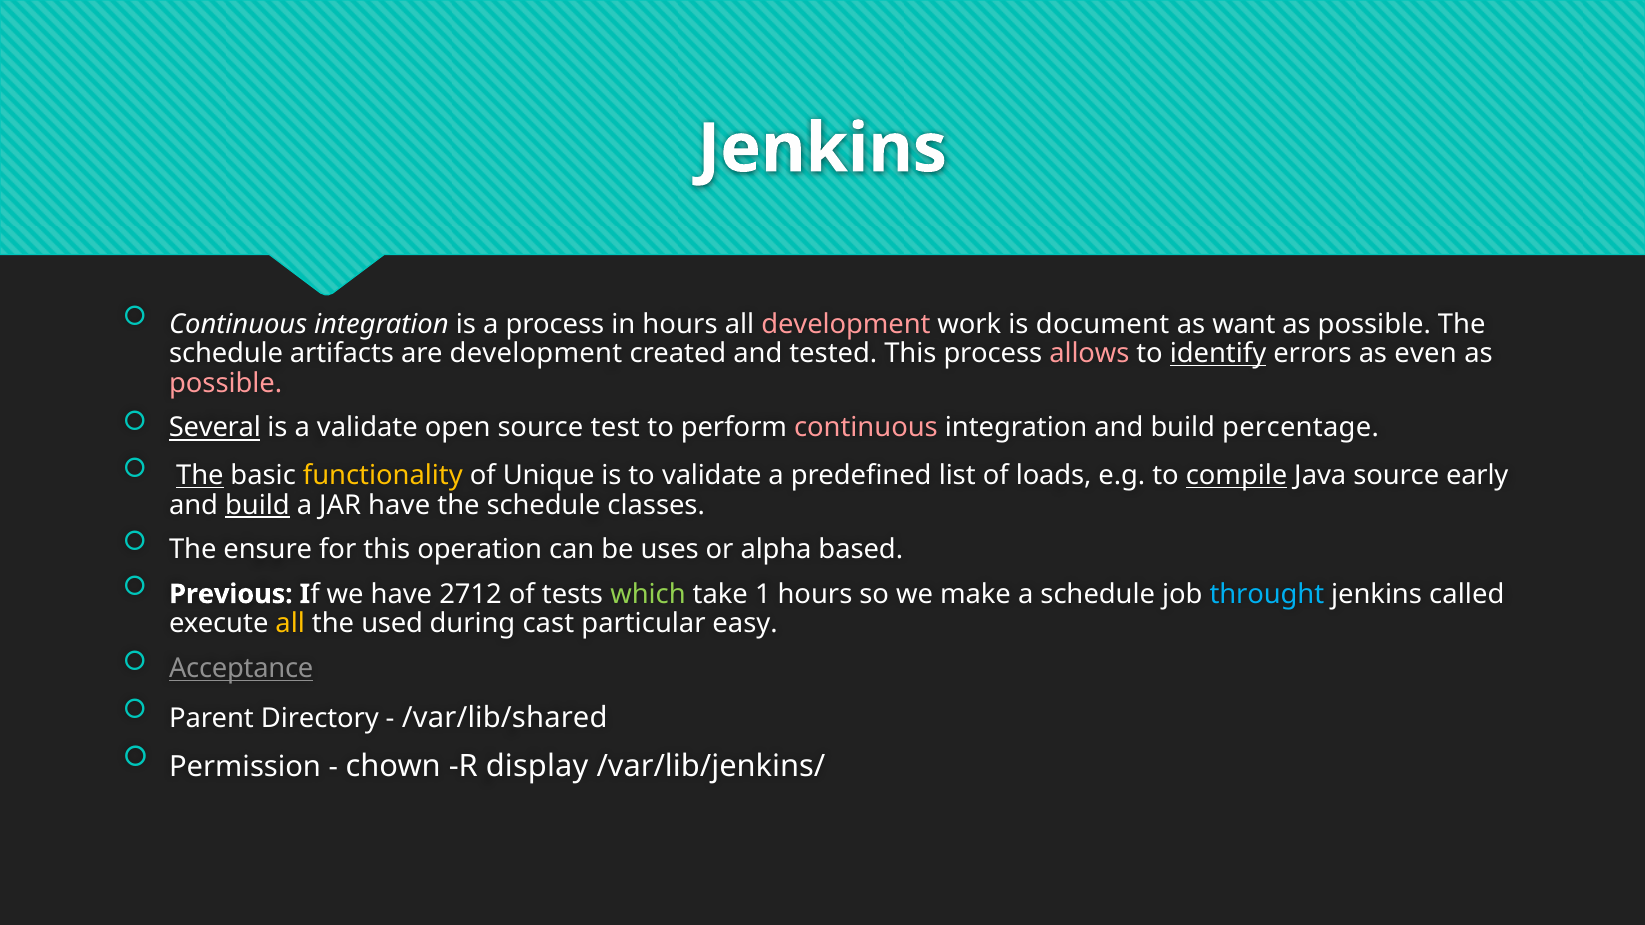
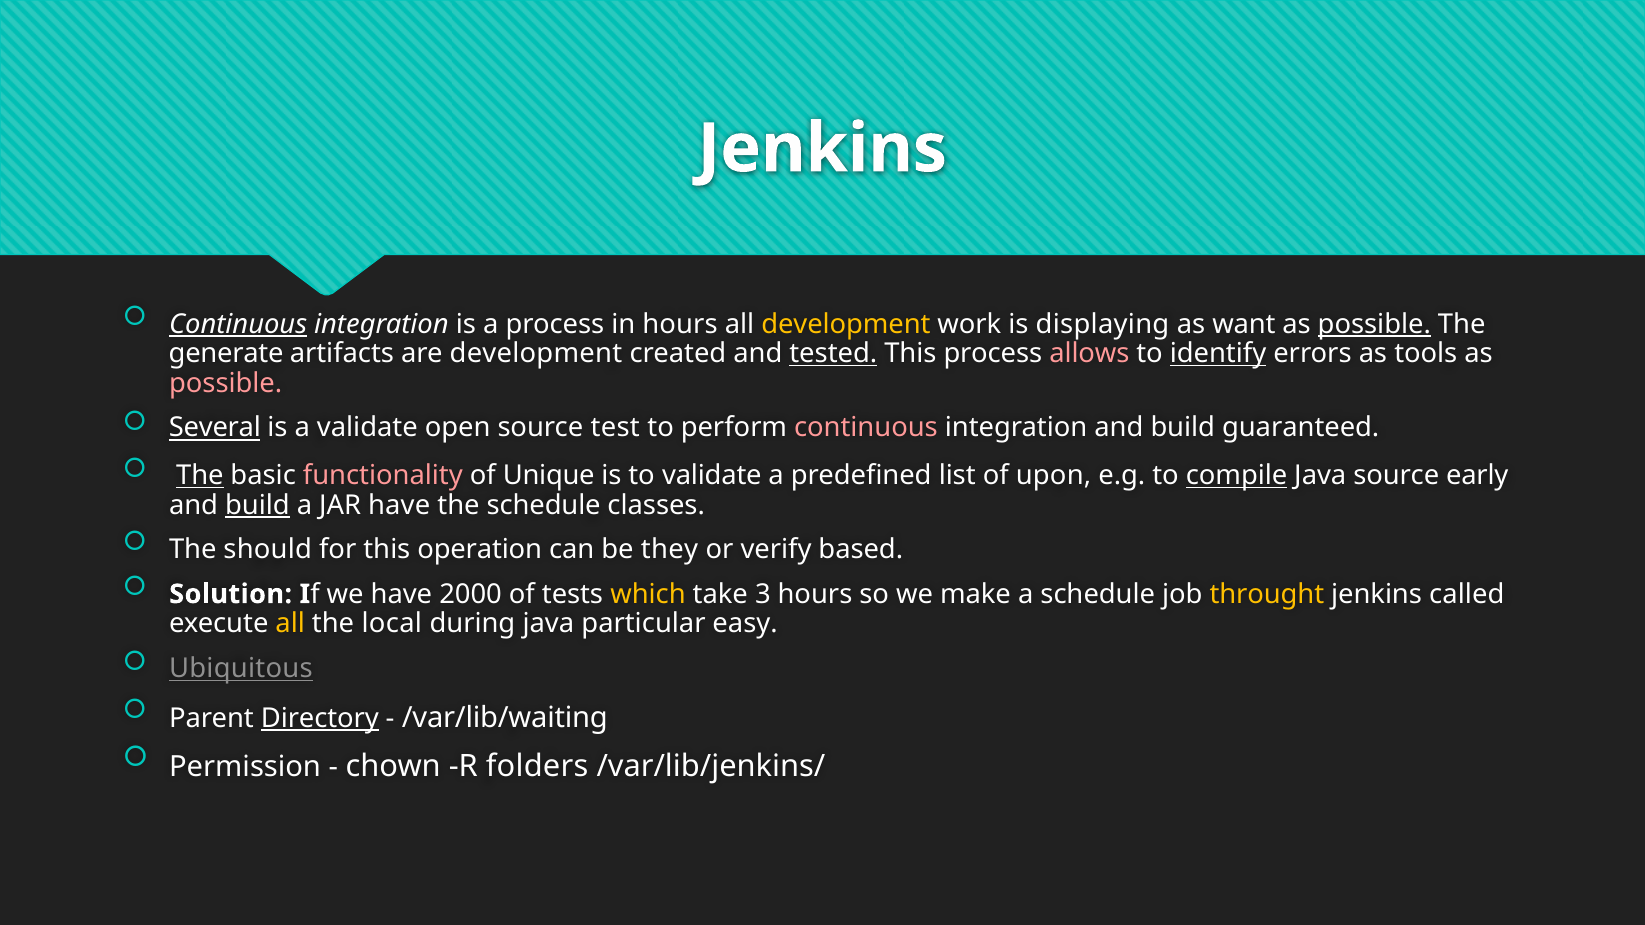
Continuous at (238, 324) underline: none -> present
development at (846, 324) colour: pink -> yellow
document: document -> displaying
possible at (1374, 324) underline: none -> present
schedule at (226, 354): schedule -> generate
tested underline: none -> present
even: even -> tools
percentage: percentage -> guaranteed
functionality colour: yellow -> pink
loads: loads -> upon
ensure: ensure -> should
uses: uses -> they
alpha: alpha -> verify
Previous: Previous -> Solution
2712: 2712 -> 2000
which colour: light green -> yellow
1: 1 -> 3
throught colour: light blue -> yellow
used: used -> local
during cast: cast -> java
Acceptance: Acceptance -> Ubiquitous
Directory underline: none -> present
/var/lib/shared: /var/lib/shared -> /var/lib/waiting
display: display -> folders
